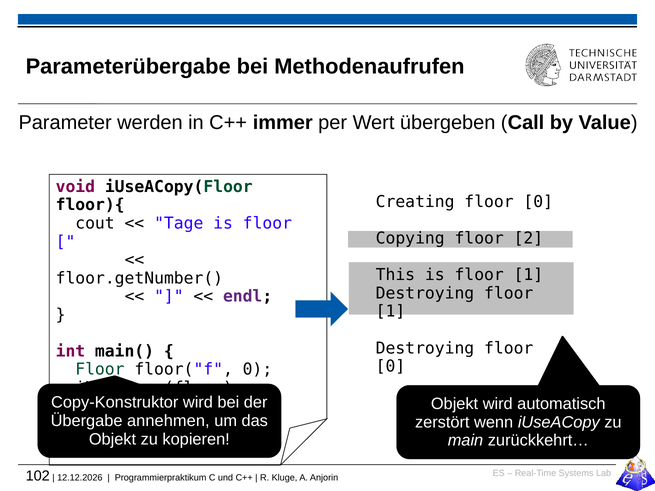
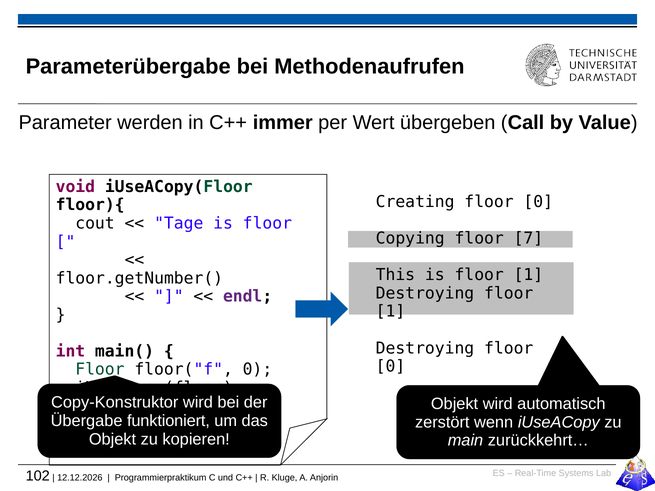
2: 2 -> 7
annehmen: annehmen -> funktioniert
